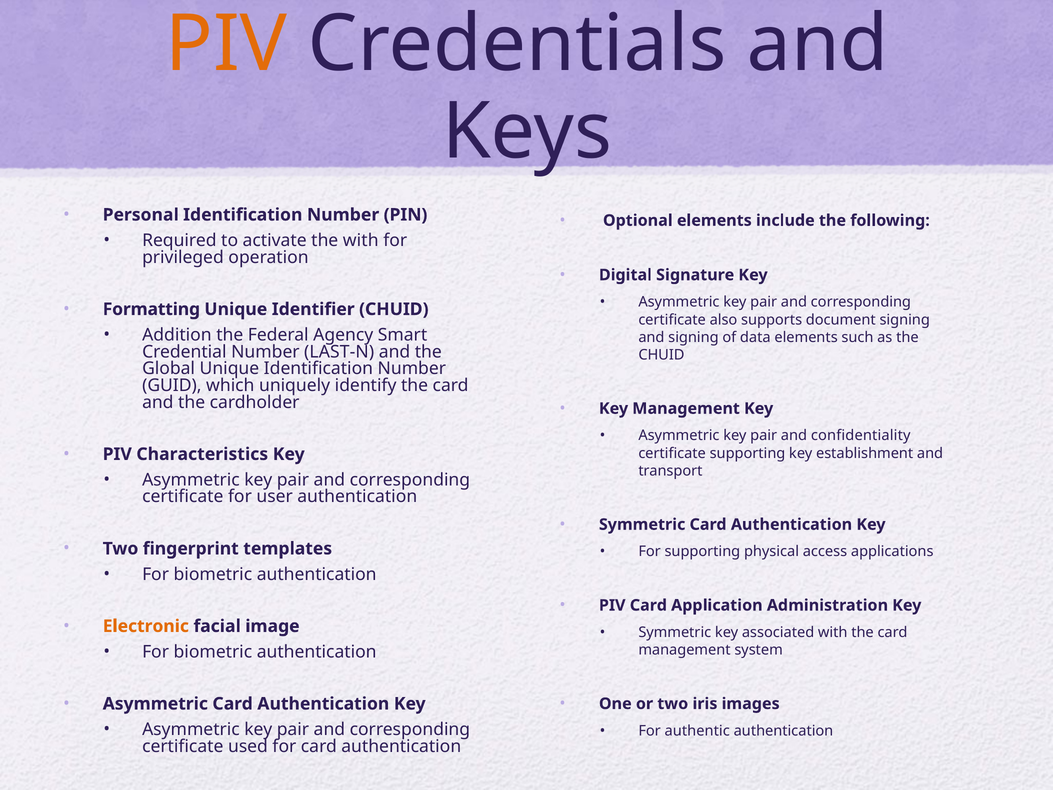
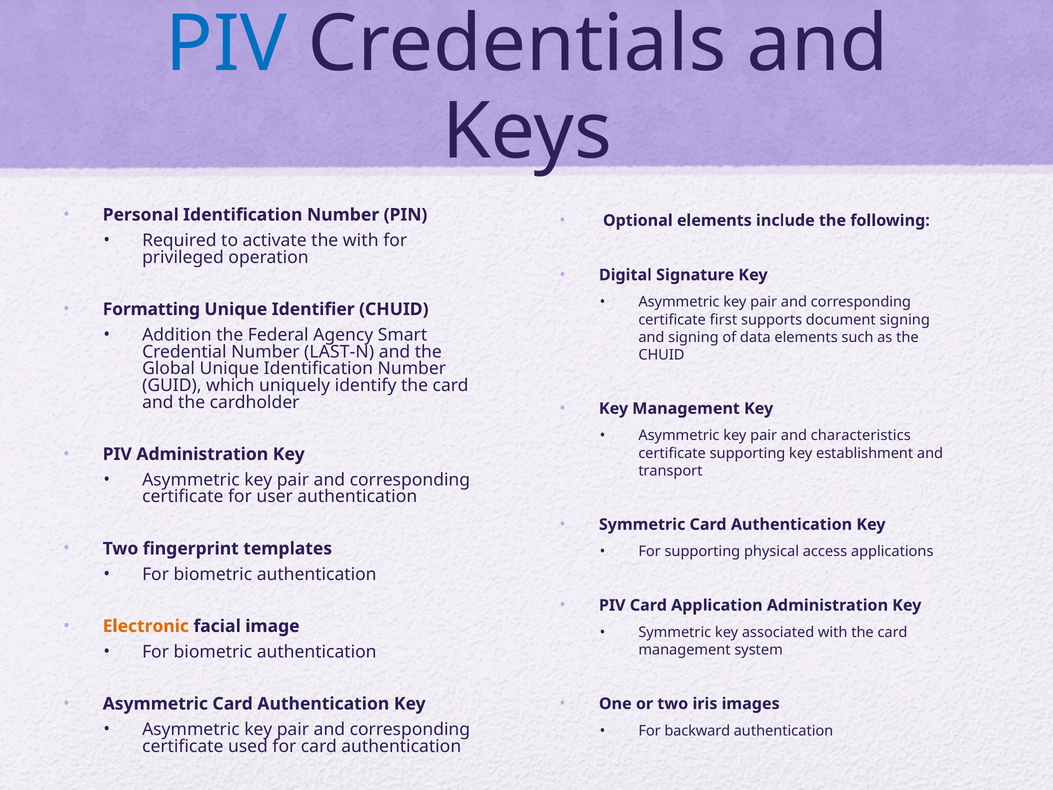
PIV at (226, 44) colour: orange -> blue
also: also -> first
confidentiality: confidentiality -> characteristics
PIV Characteristics: Characteristics -> Administration
authentic: authentic -> backward
